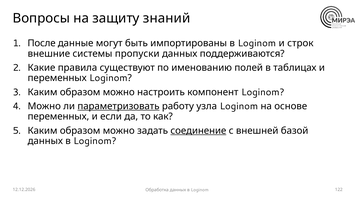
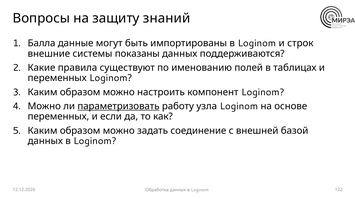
После: После -> Балла
пропуски: пропуски -> показаны
соединение underline: present -> none
